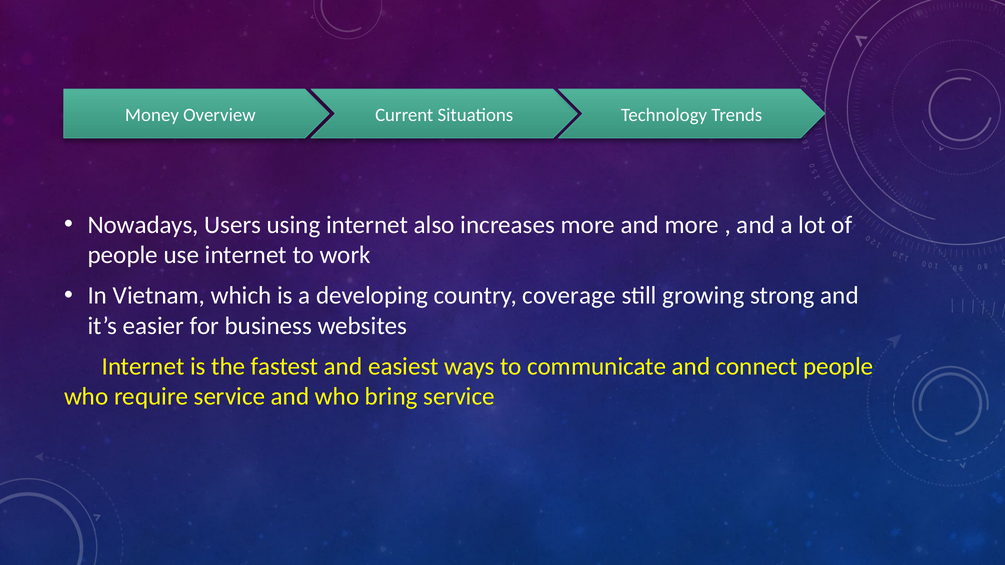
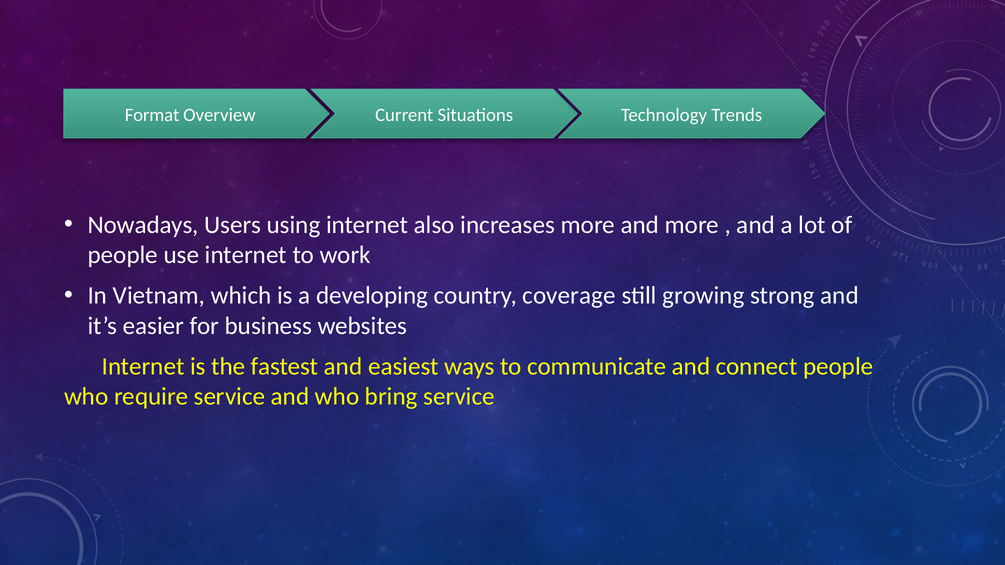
Money: Money -> Format
